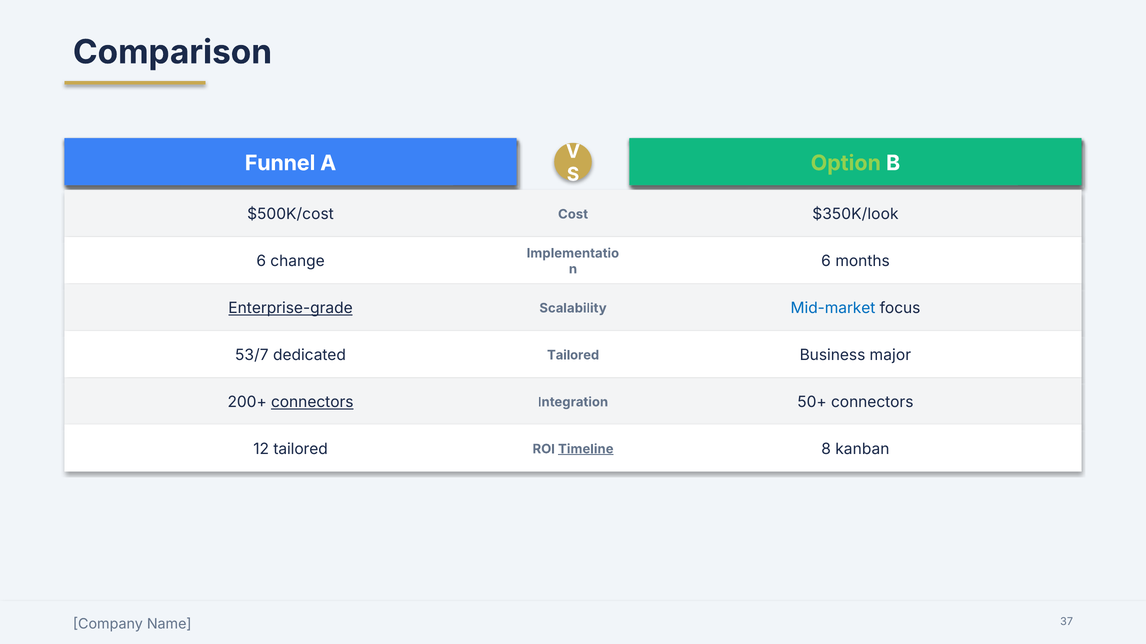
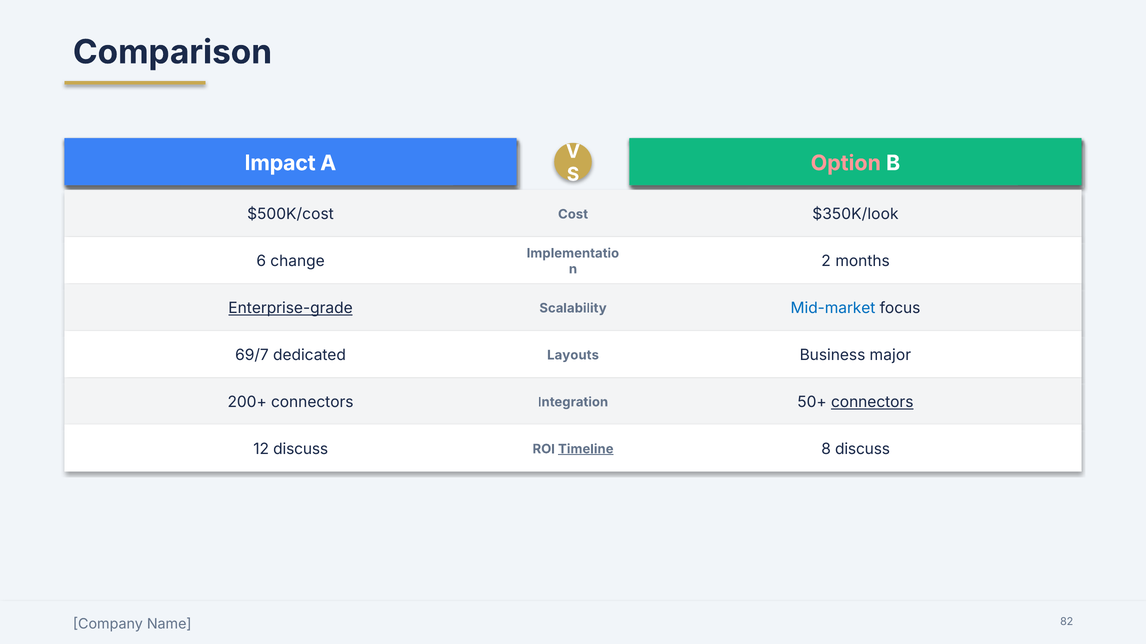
Funnel: Funnel -> Impact
Option colour: light green -> pink
6 at (826, 262): 6 -> 2
53/7: 53/7 -> 69/7
dedicated Tailored: Tailored -> Layouts
connectors at (312, 403) underline: present -> none
connectors at (872, 403) underline: none -> present
12 tailored: tailored -> discuss
8 kanban: kanban -> discuss
37: 37 -> 82
